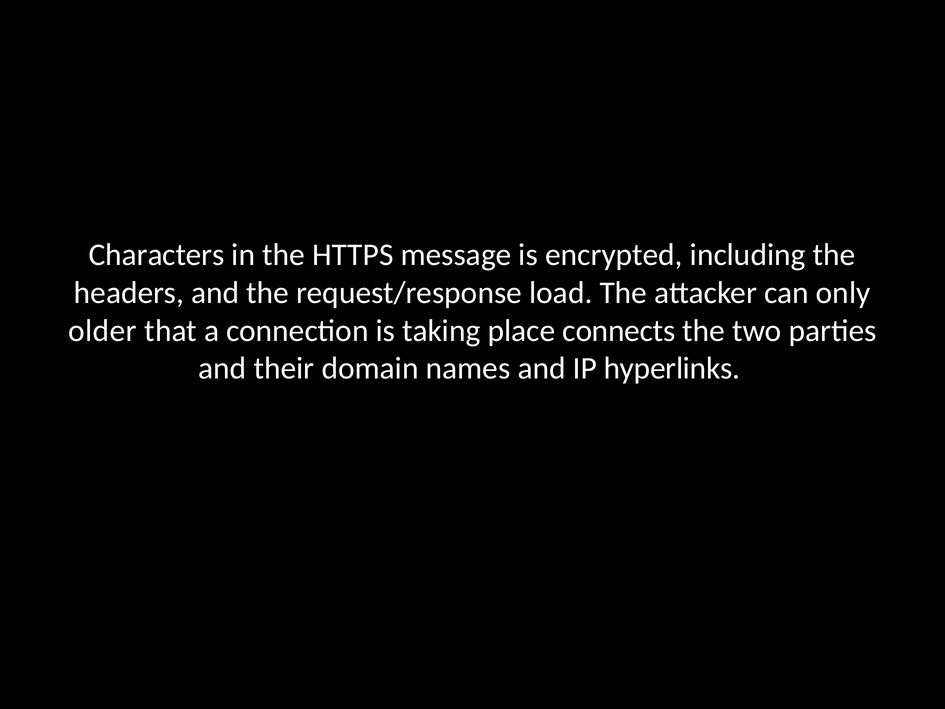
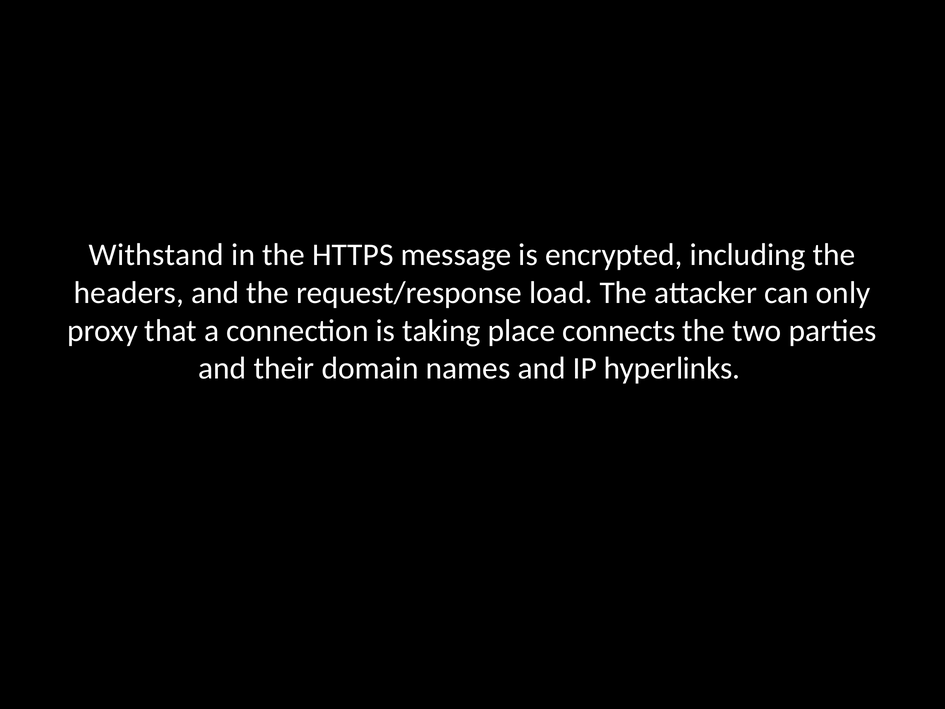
Characters: Characters -> Withstand
older: older -> proxy
